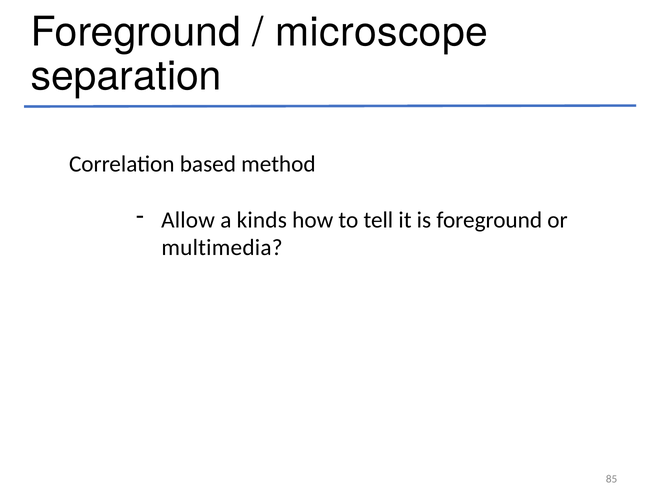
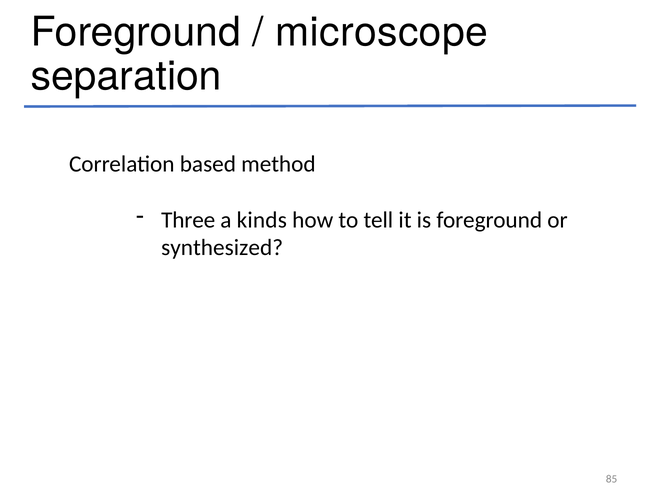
Allow: Allow -> Three
multimedia: multimedia -> synthesized
